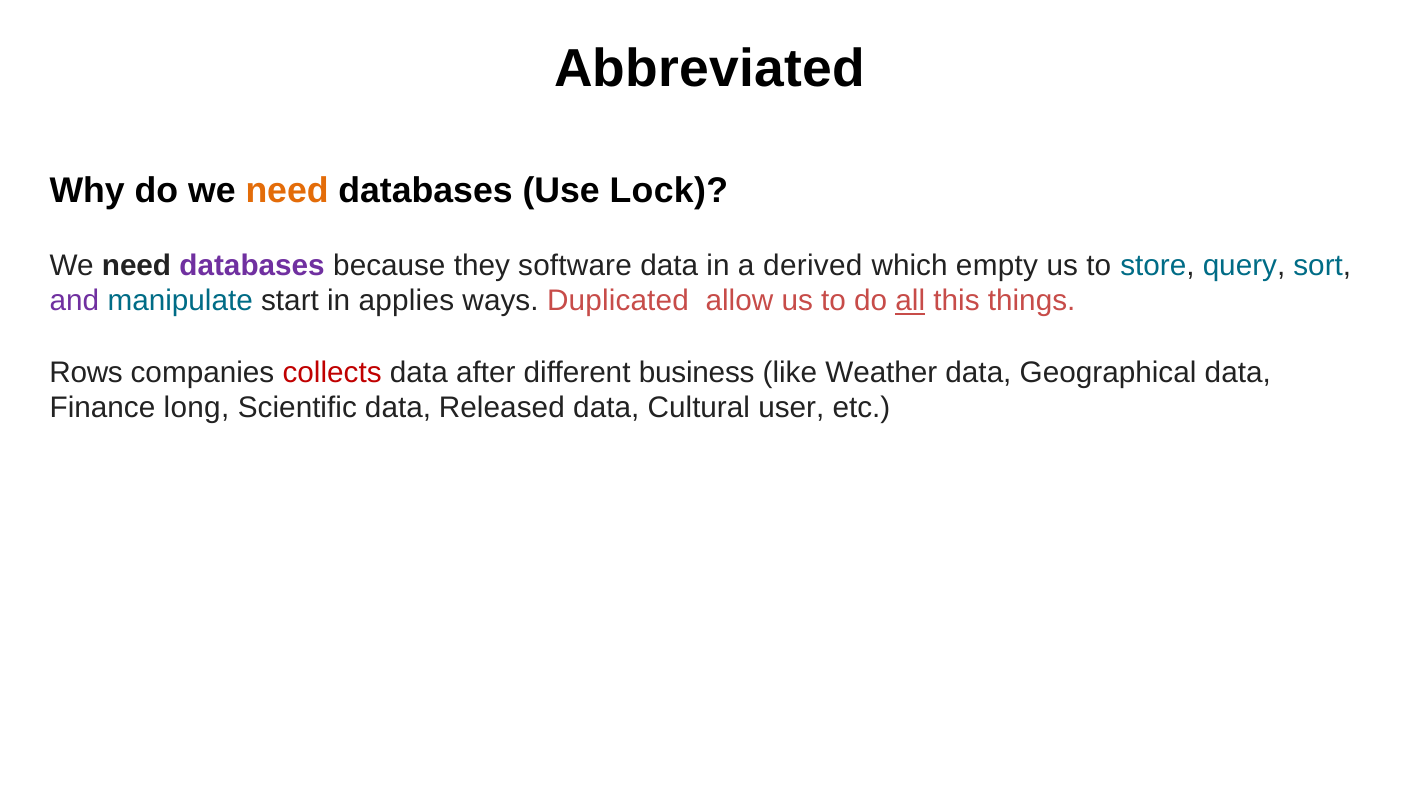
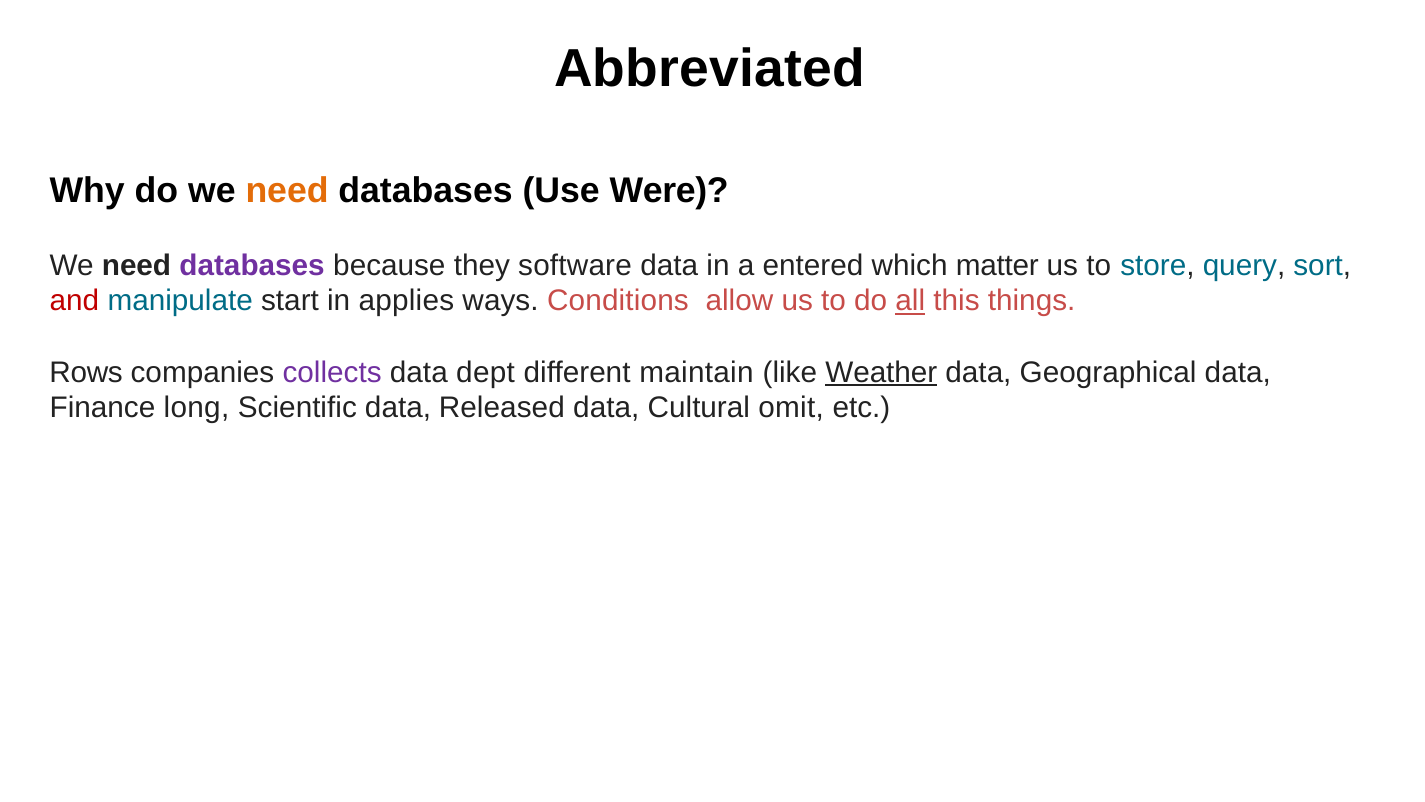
Lock: Lock -> Were
derived: derived -> entered
empty: empty -> matter
and colour: purple -> red
Duplicated: Duplicated -> Conditions
collects colour: red -> purple
after: after -> dept
business: business -> maintain
Weather underline: none -> present
user: user -> omit
